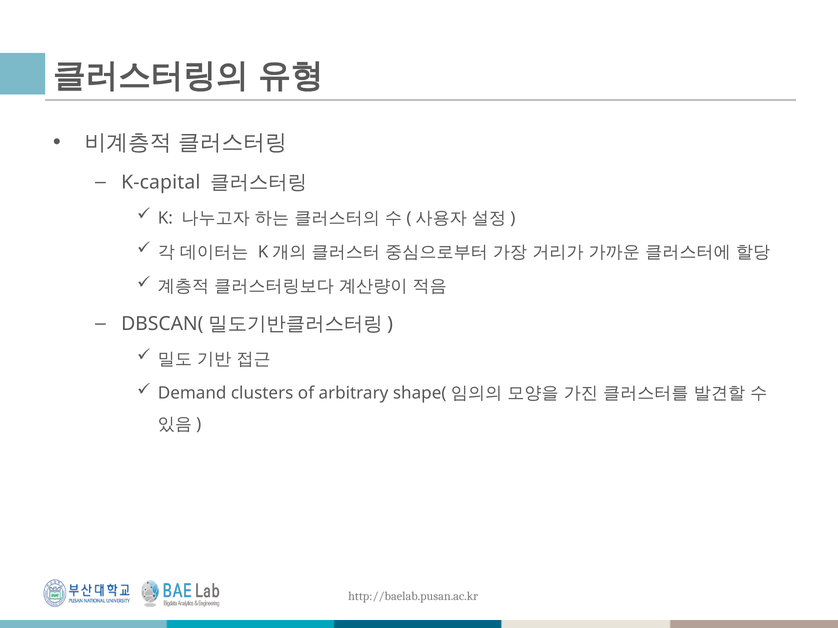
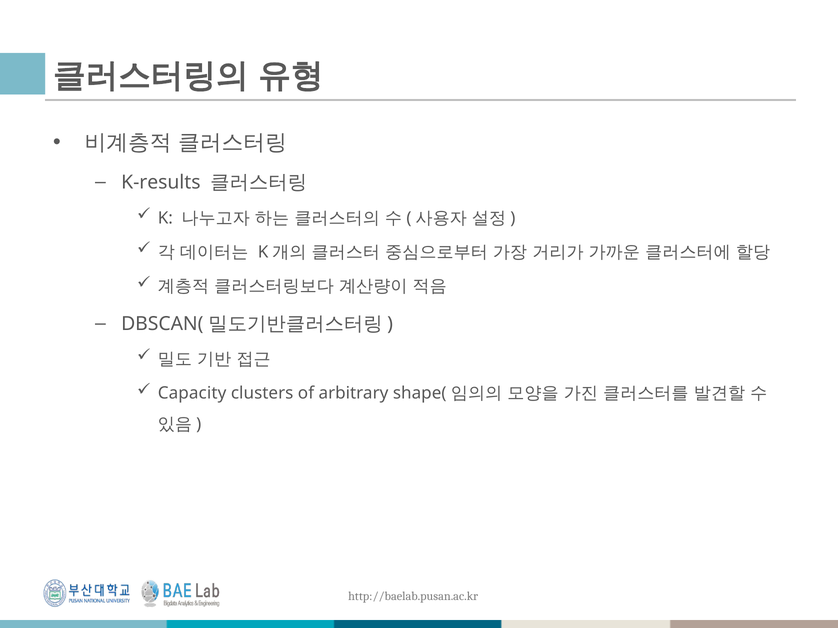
K-capital: K-capital -> K-results
Demand: Demand -> Capacity
